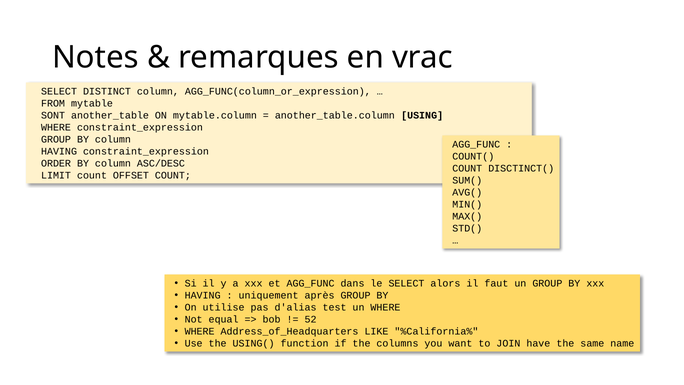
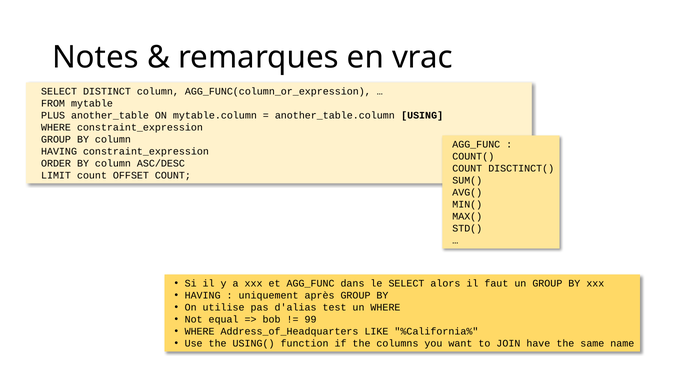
SONT: SONT -> PLUS
52: 52 -> 99
